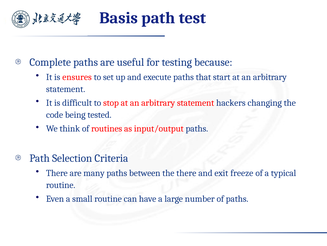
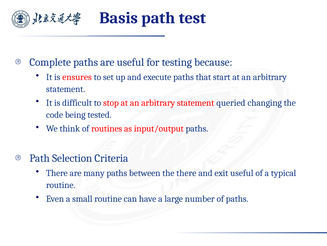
hackers: hackers -> queried
exit freeze: freeze -> useful
